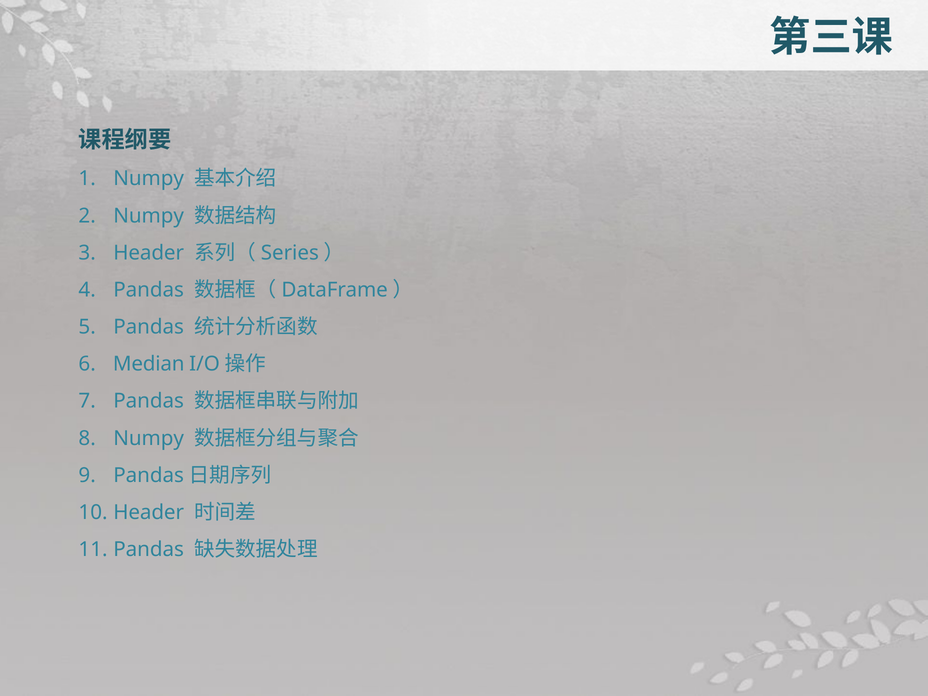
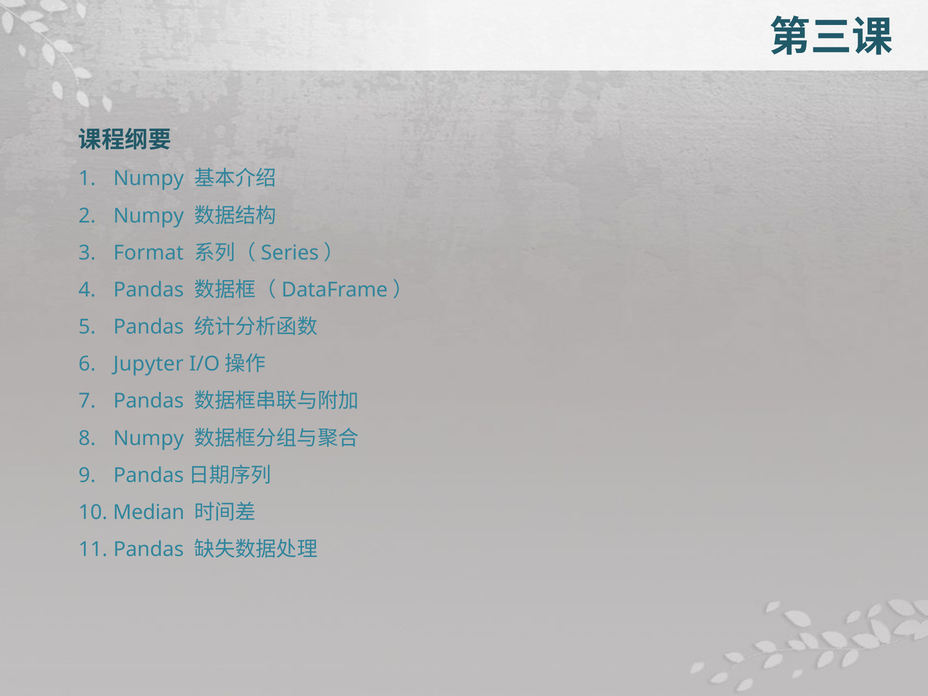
Header at (149, 253): Header -> Format
Median: Median -> Jupyter
Header at (149, 512): Header -> Median
